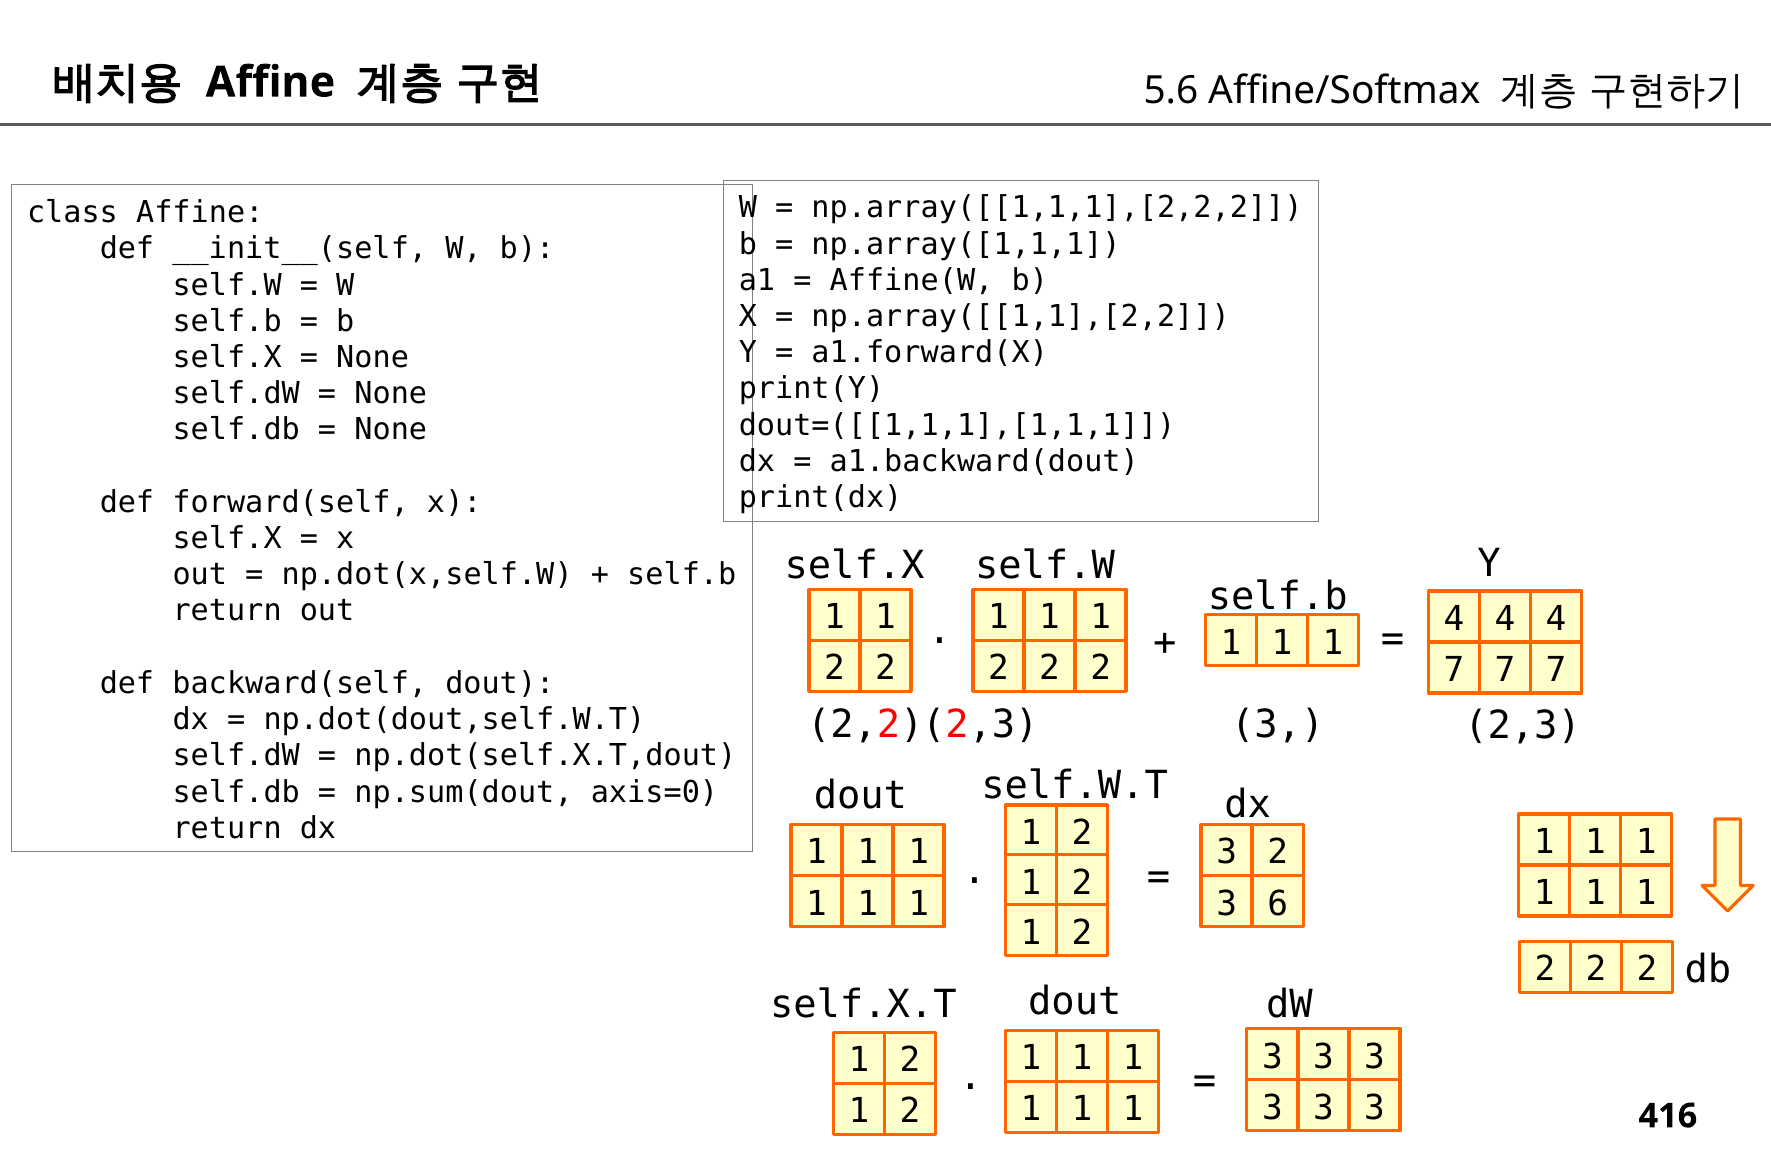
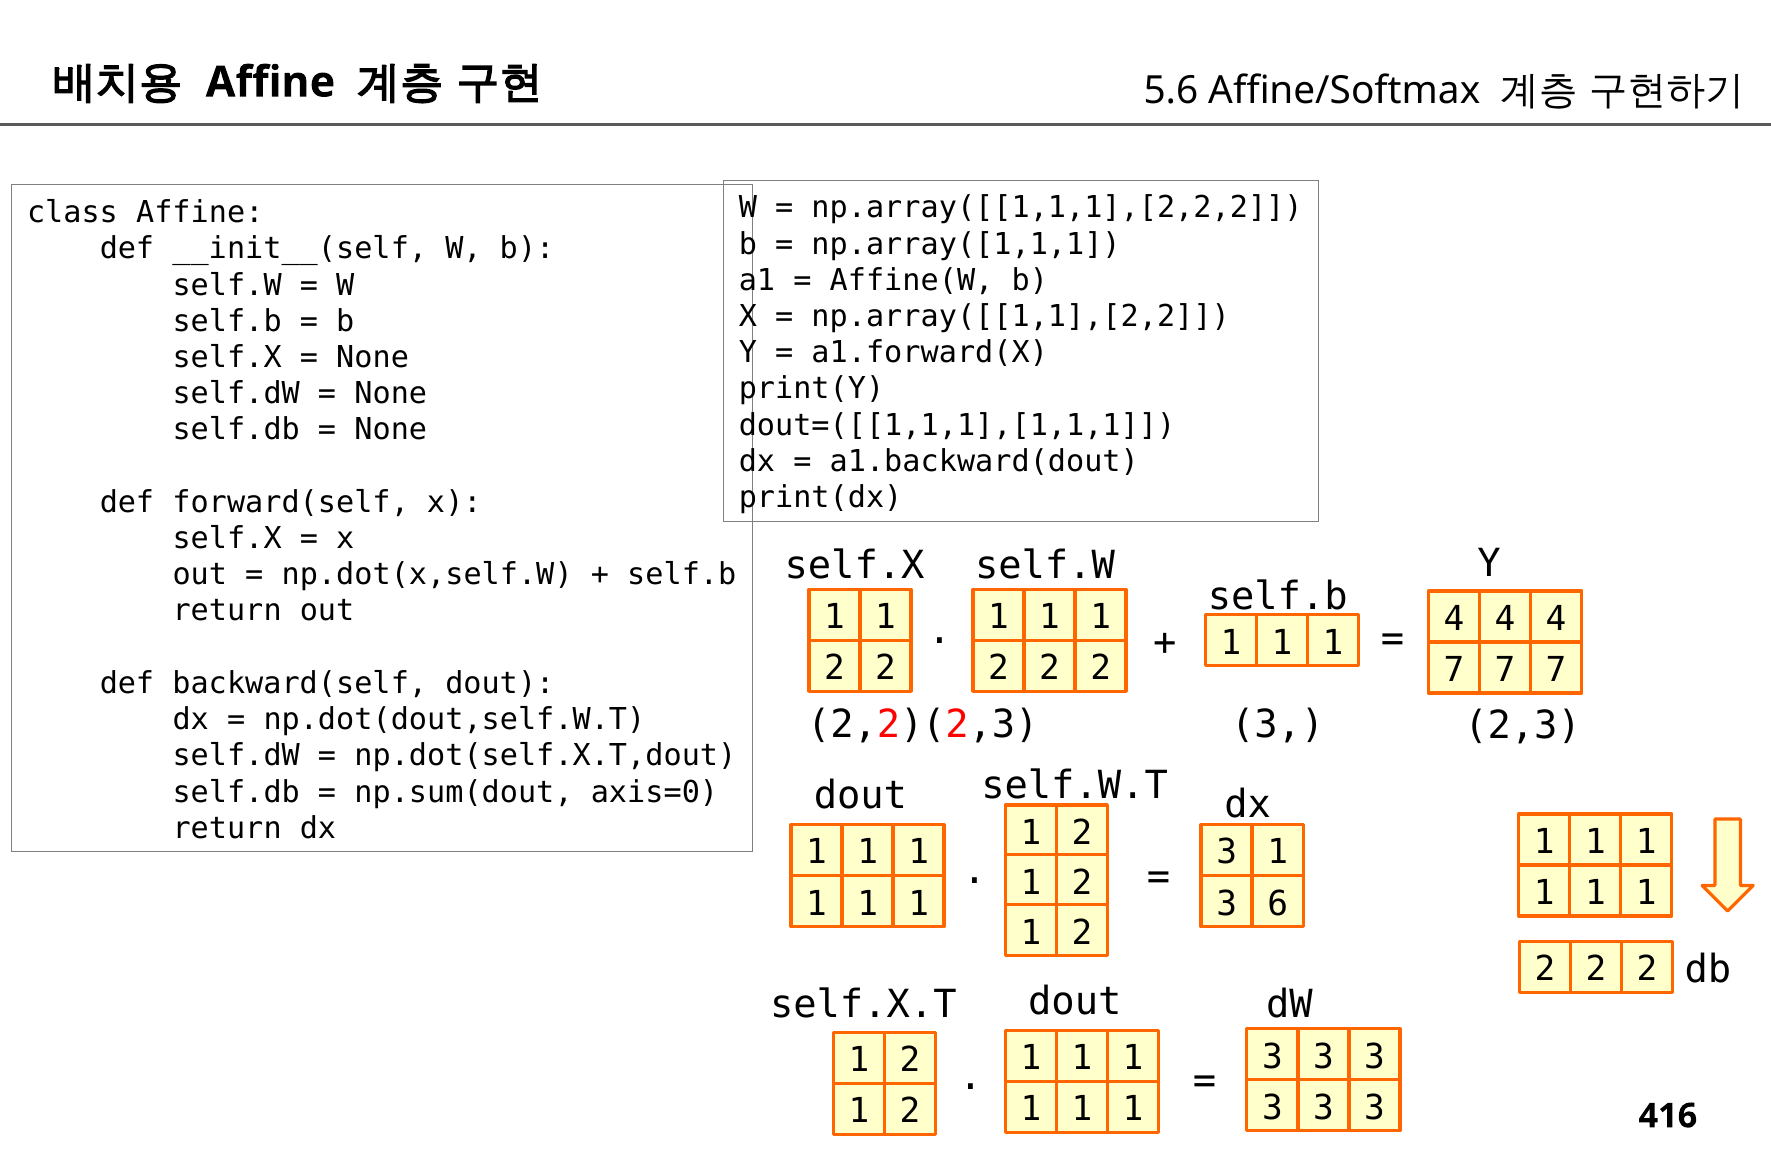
3 2: 2 -> 1
